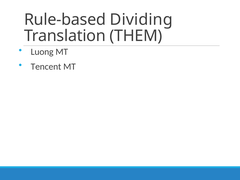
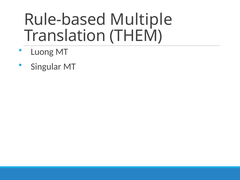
Dividing: Dividing -> Multiple
Tencent: Tencent -> Singular
